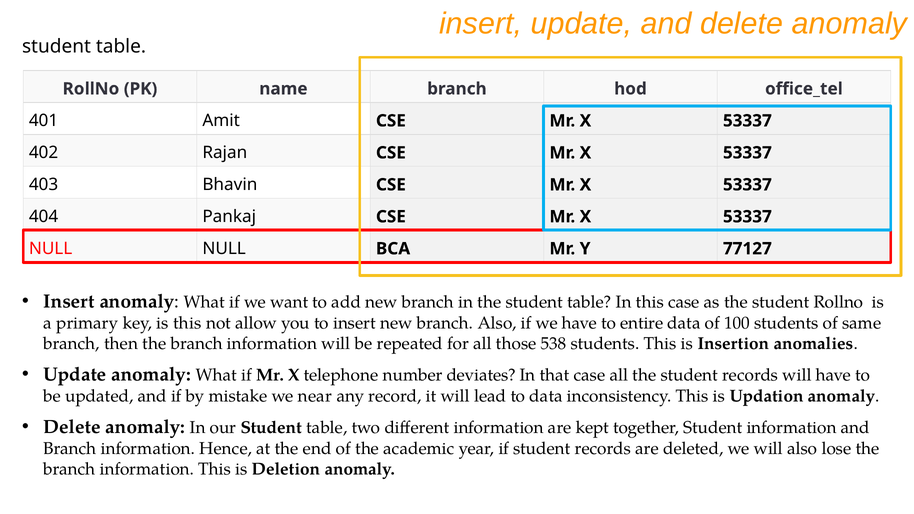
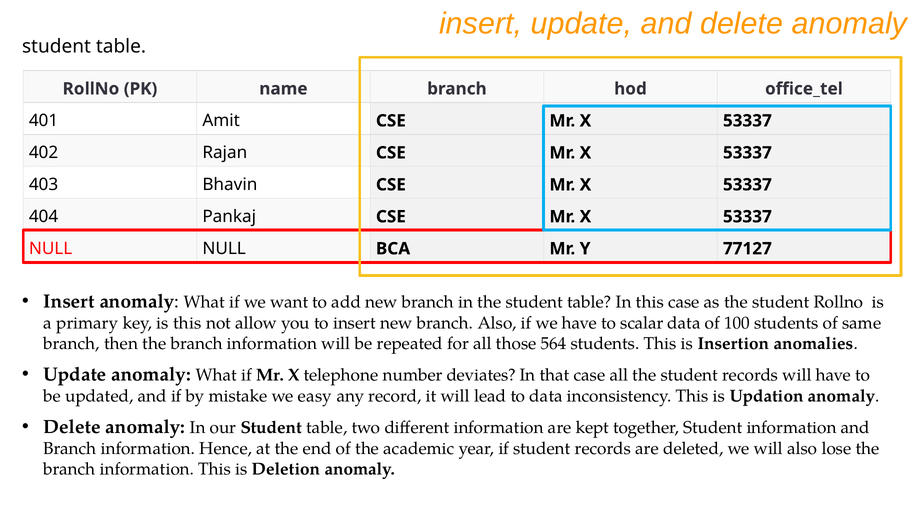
entire: entire -> scalar
538: 538 -> 564
near: near -> easy
